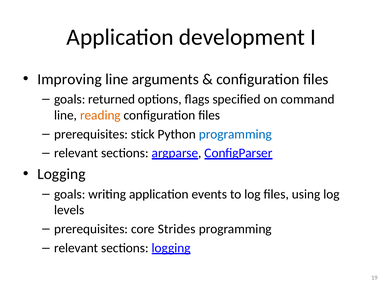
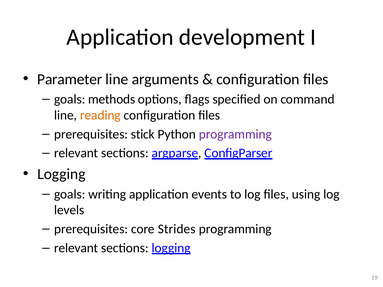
Improving: Improving -> Parameter
returned: returned -> methods
programming at (235, 134) colour: blue -> purple
